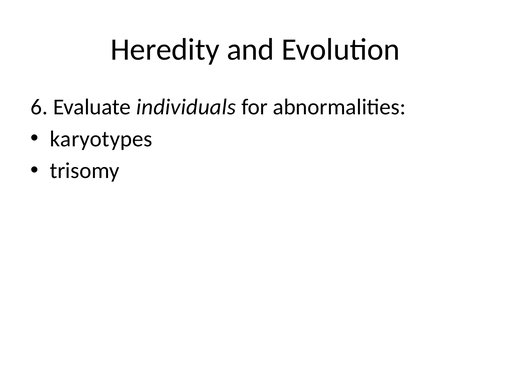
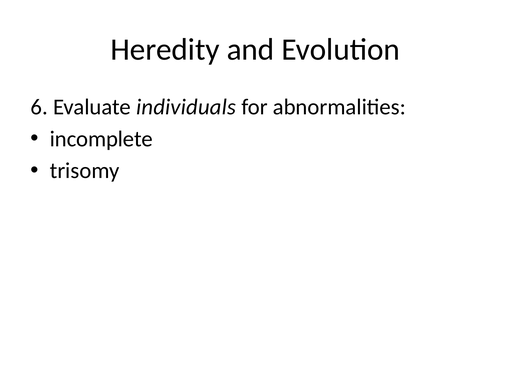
karyotypes: karyotypes -> incomplete
